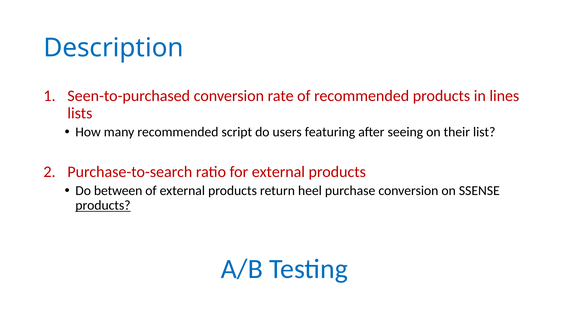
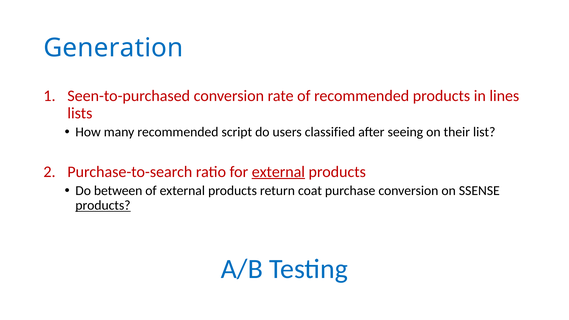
Description: Description -> Generation
featuring: featuring -> classified
external at (278, 172) underline: none -> present
heel: heel -> coat
